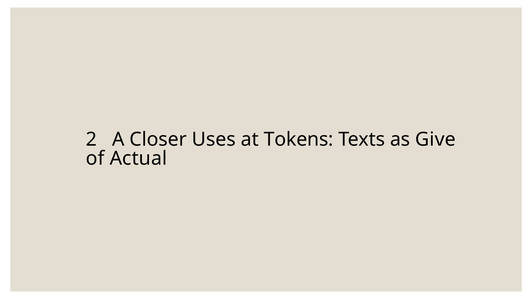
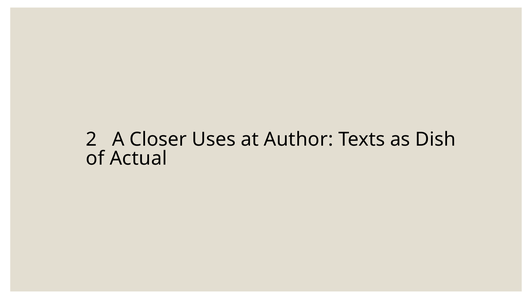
Tokens: Tokens -> Author
Give: Give -> Dish
